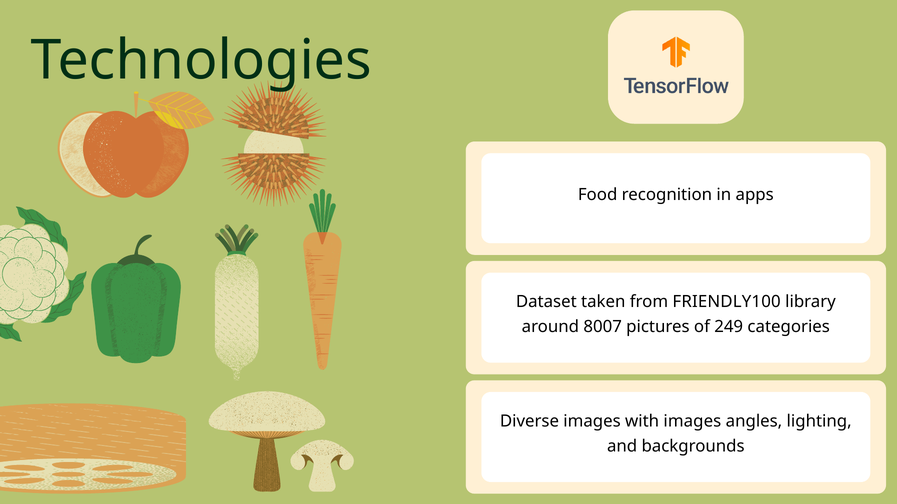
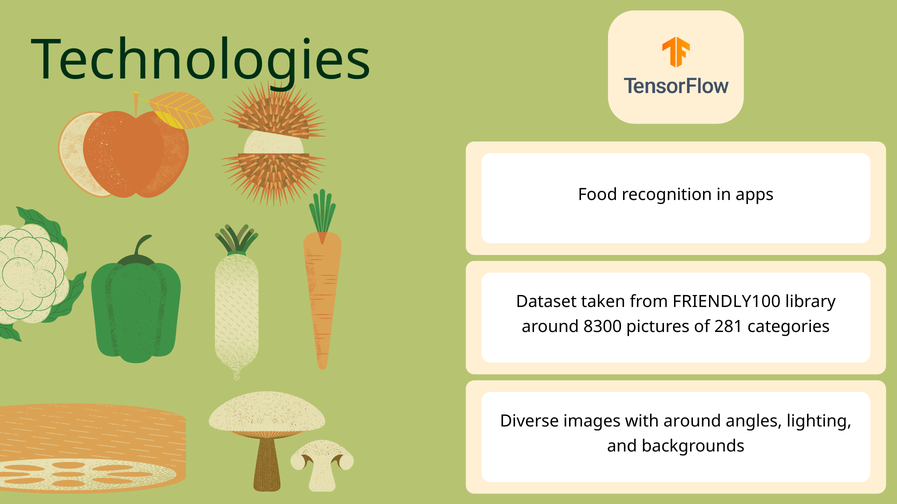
8007: 8007 -> 8300
249: 249 -> 281
with images: images -> around
